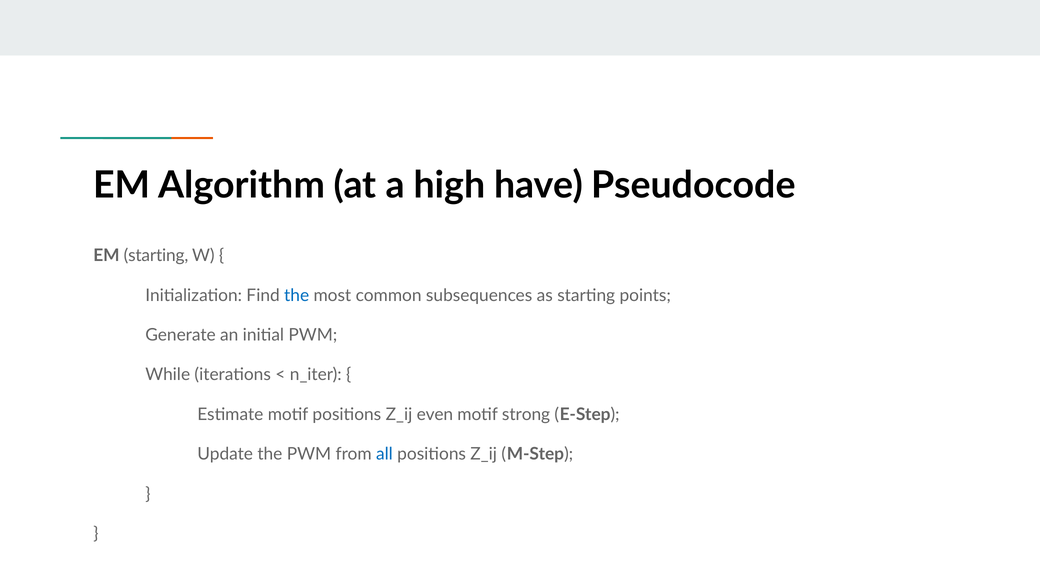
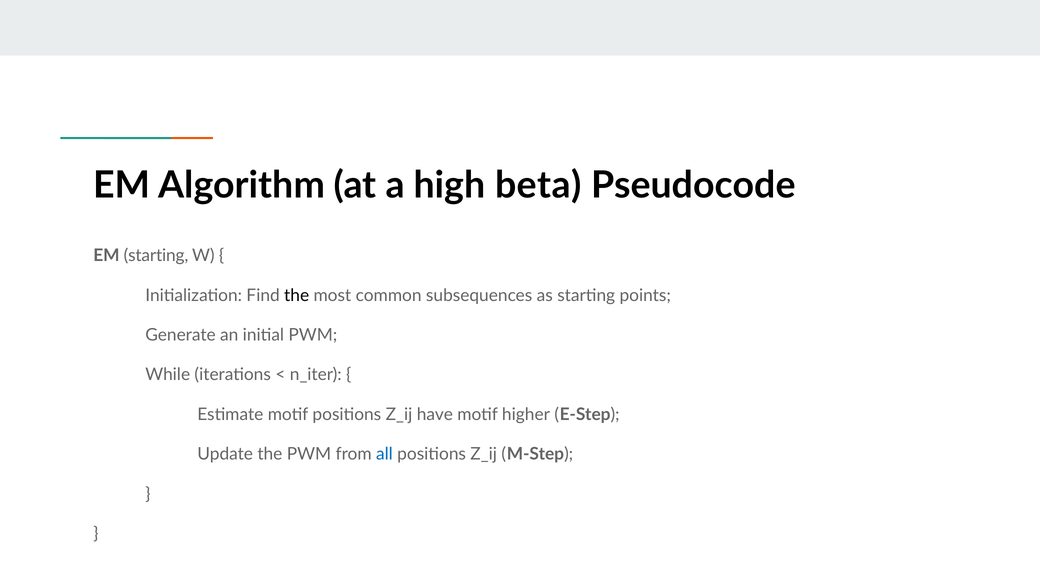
have: have -> beta
the at (297, 295) colour: blue -> black
even: even -> have
strong: strong -> higher
